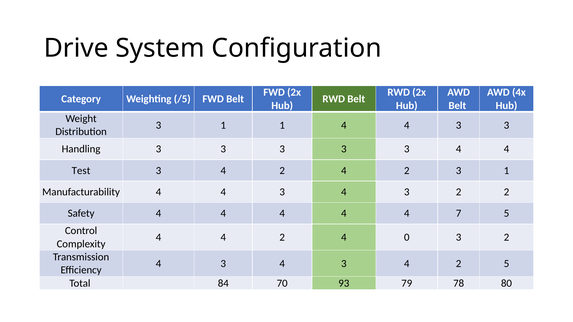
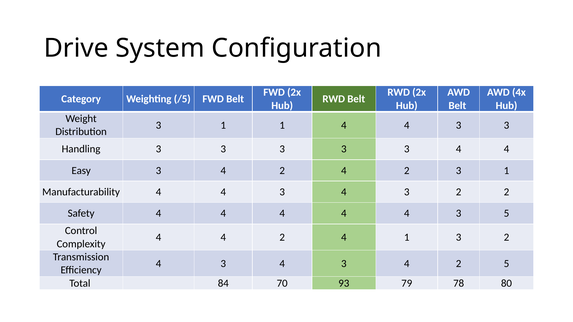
Test: Test -> Easy
4 4 4 7: 7 -> 3
4 0: 0 -> 1
